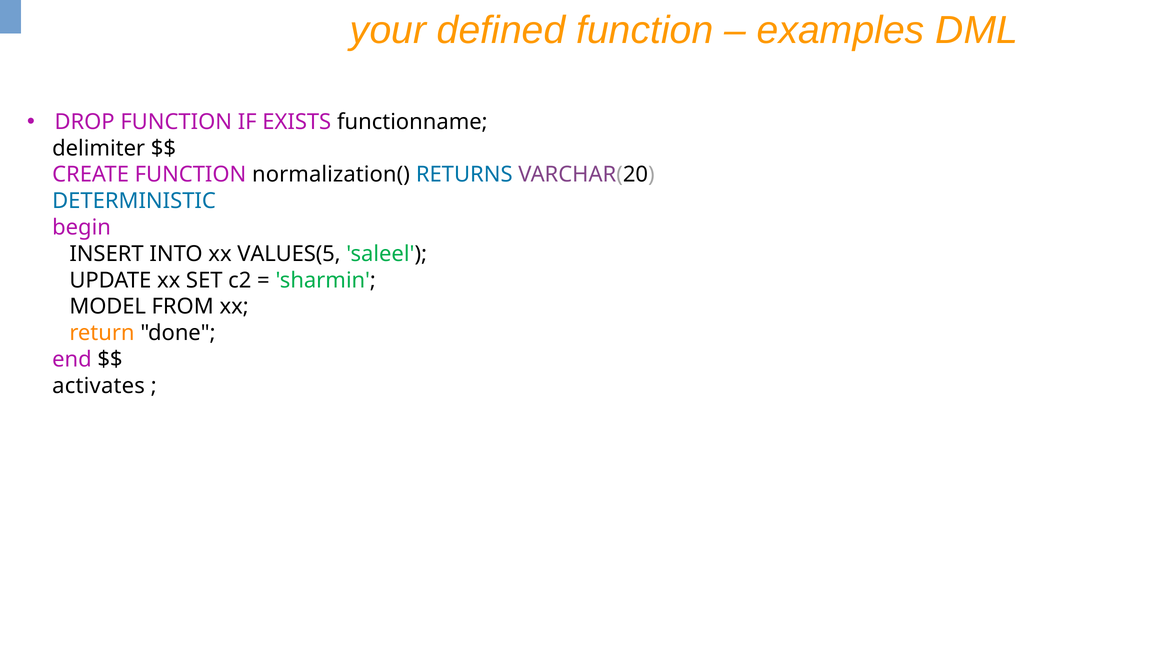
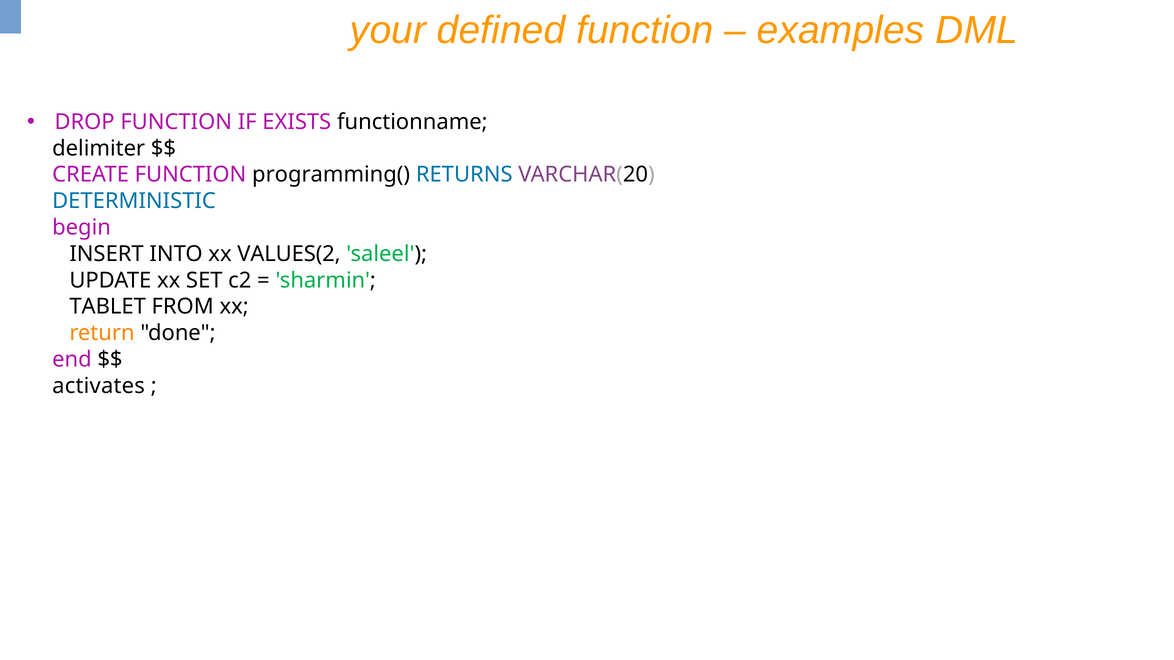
normalization(: normalization( -> programming(
VALUES(5: VALUES(5 -> VALUES(2
MODEL: MODEL -> TABLET
